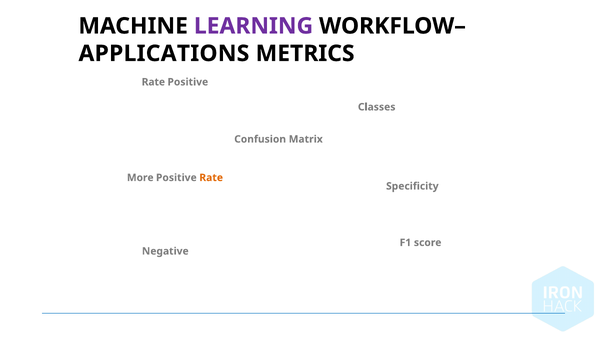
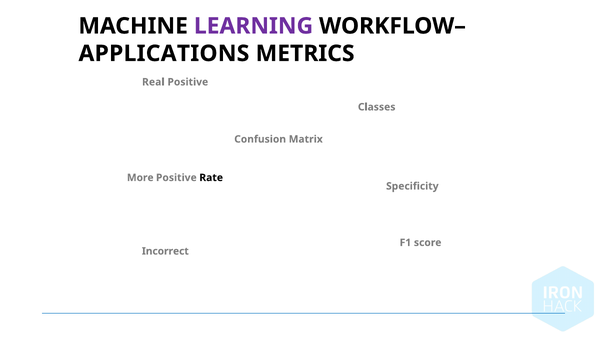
Rate at (153, 82): Rate -> Real
Rate at (211, 178) colour: orange -> black
Negative: Negative -> Incorrect
